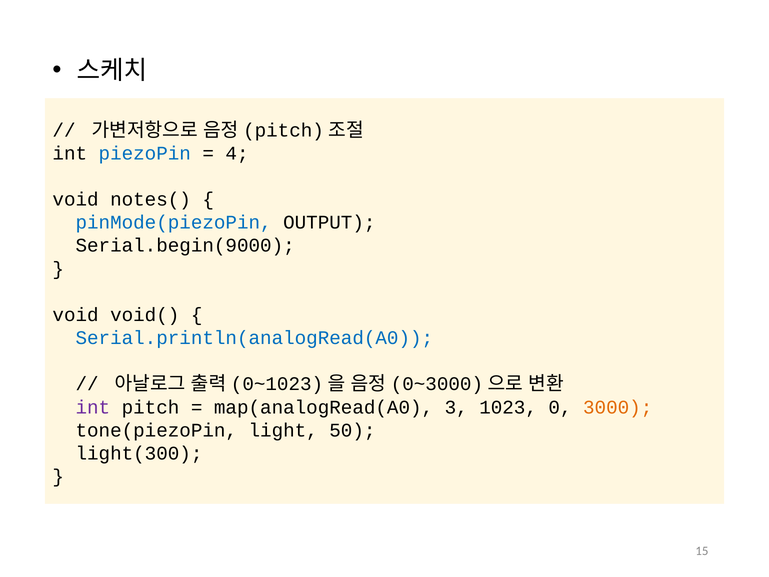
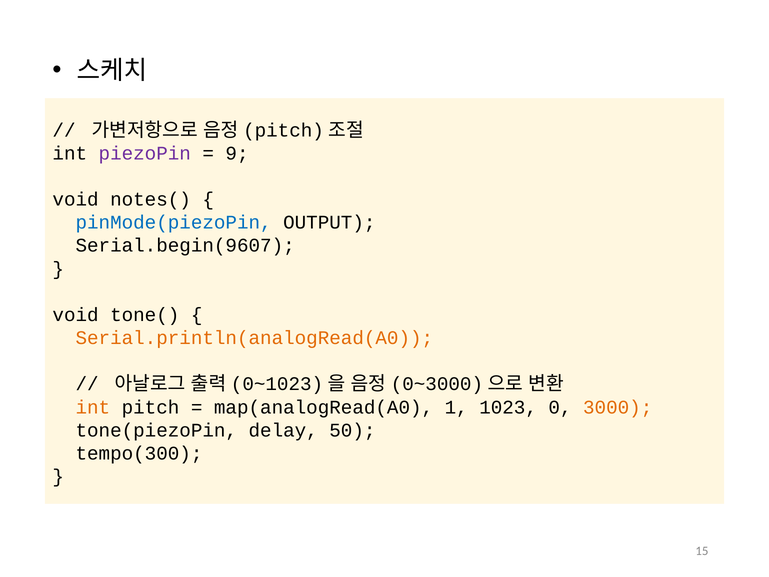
piezoPin colour: blue -> purple
4: 4 -> 9
Serial.begin(9000: Serial.begin(9000 -> Serial.begin(9607
void(: void( -> tone(
Serial.println(analogRead(A0 colour: blue -> orange
int at (93, 407) colour: purple -> orange
3: 3 -> 1
light: light -> delay
light(300: light(300 -> tempo(300
